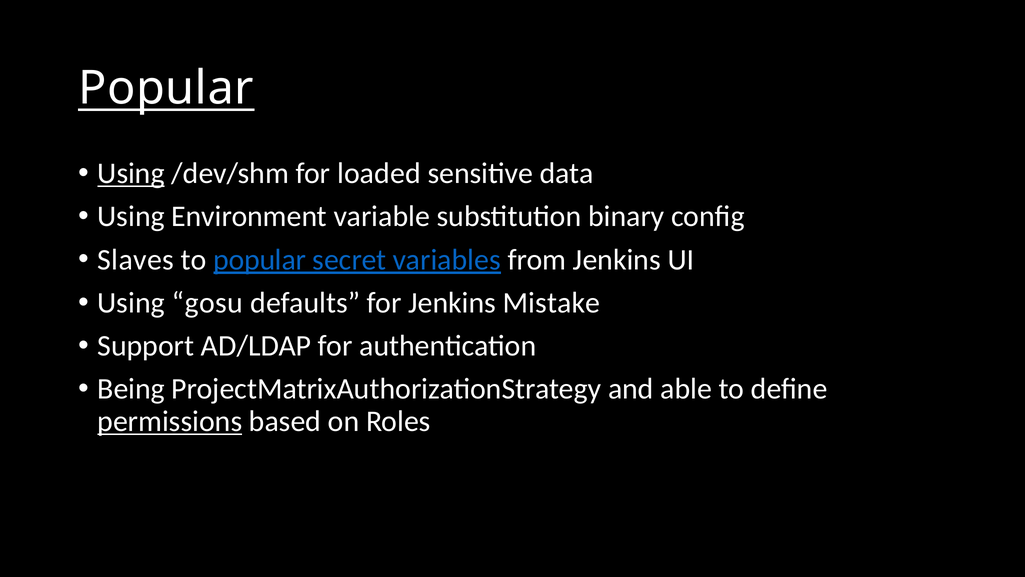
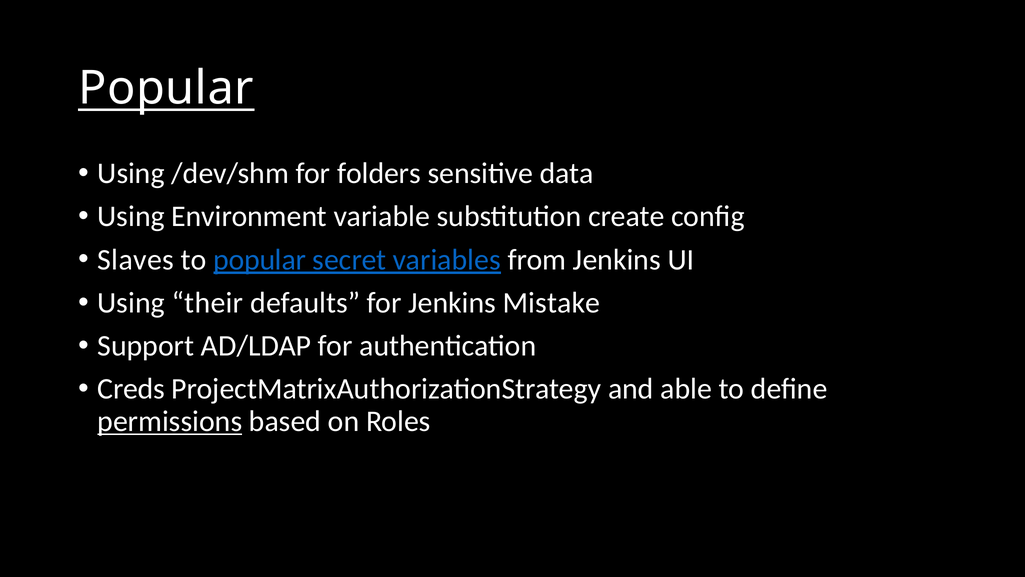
Using at (131, 173) underline: present -> none
loaded: loaded -> folders
binary: binary -> create
gosu: gosu -> their
Being: Being -> Creds
